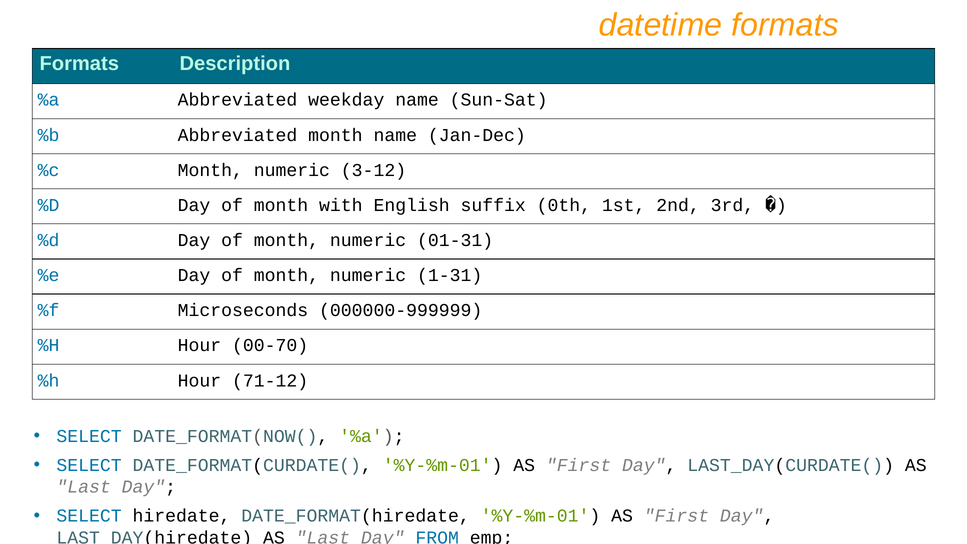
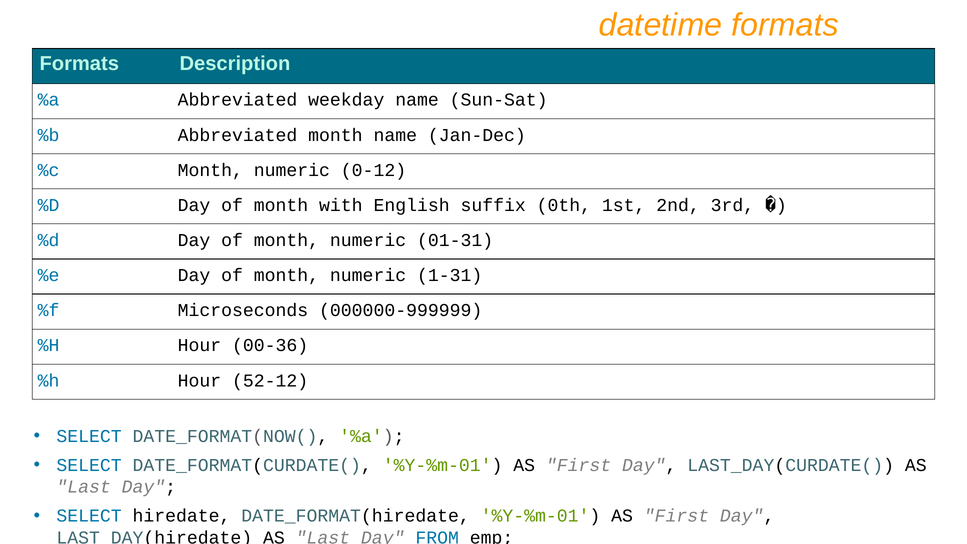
3-12: 3-12 -> 0-12
00-70: 00-70 -> 00-36
71-12: 71-12 -> 52-12
